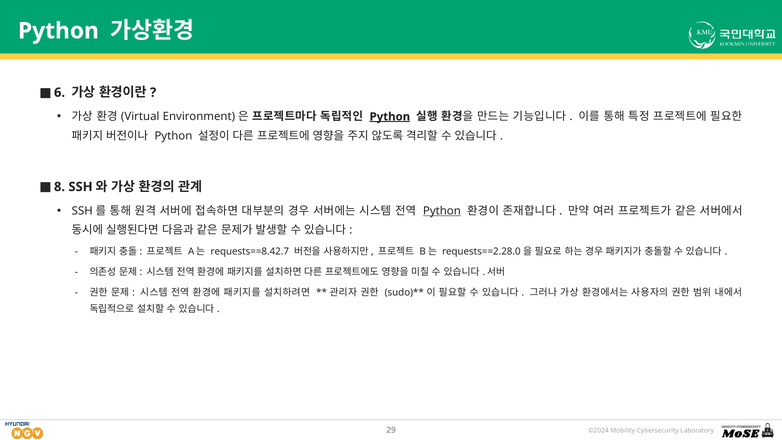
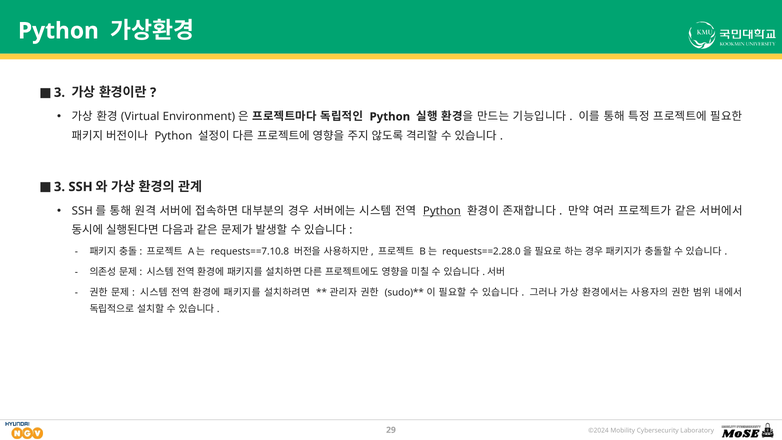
6 at (60, 92): 6 -> 3
Python at (390, 117) underline: present -> none
8 at (60, 187): 8 -> 3
requests==8.42.7: requests==8.42.7 -> requests==7.10.8
